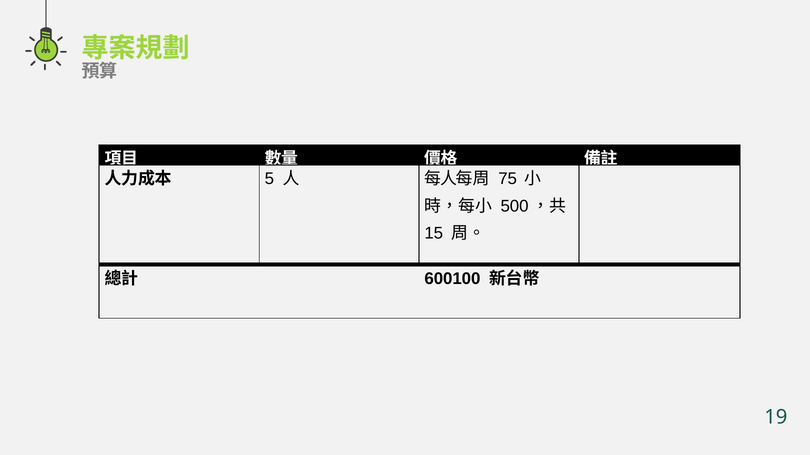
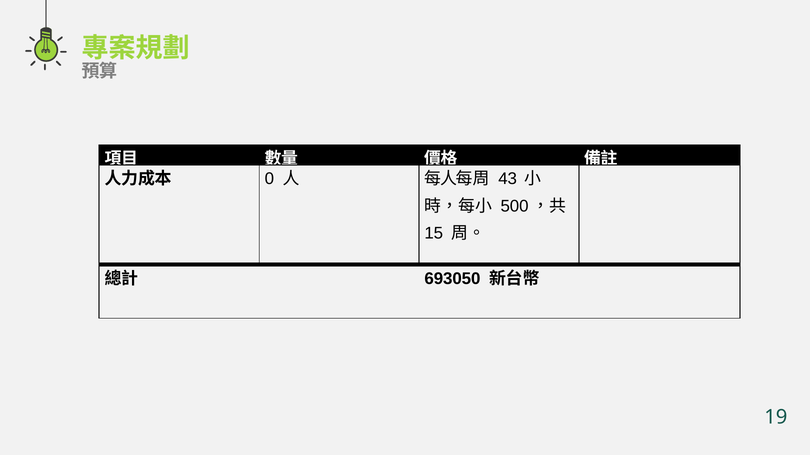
5: 5 -> 0
75: 75 -> 43
600100: 600100 -> 693050
